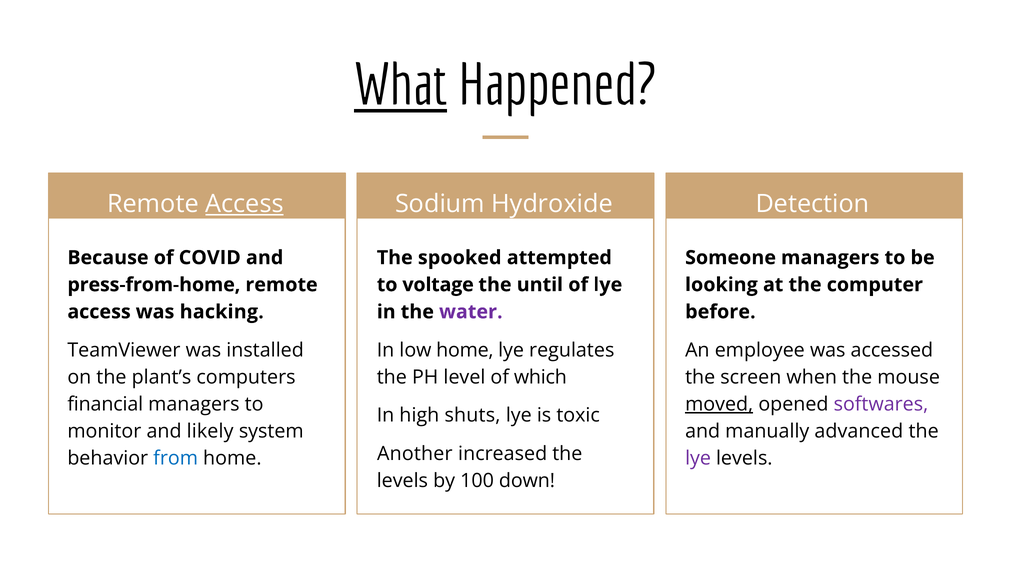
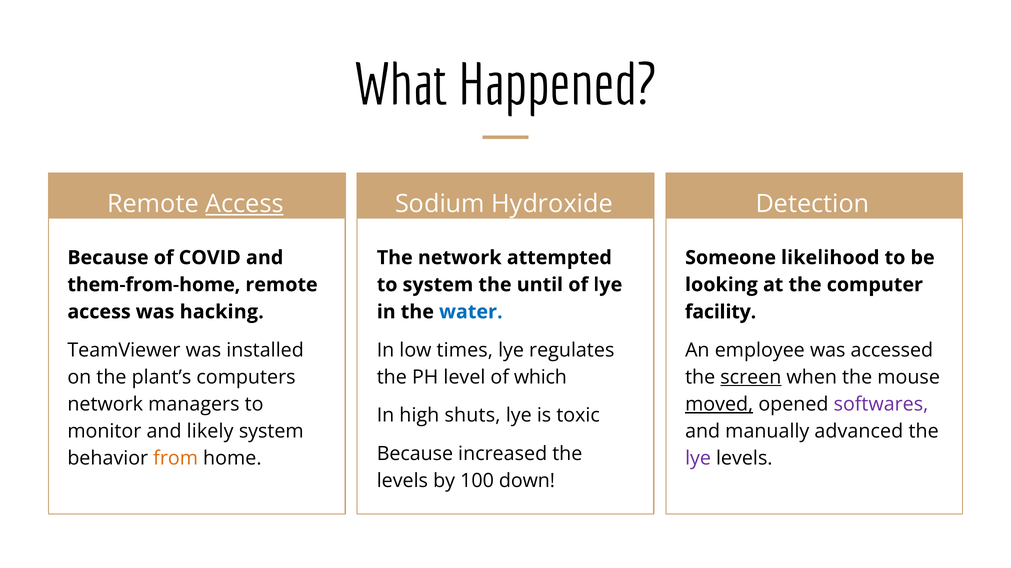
What underline: present -> none
The spooked: spooked -> network
Someone managers: managers -> likelihood
press-from-home: press-from-home -> them-from-home
to voltage: voltage -> system
water colour: purple -> blue
before: before -> facility
low home: home -> times
screen underline: none -> present
financial at (105, 405): financial -> network
Another at (415, 454): Another -> Because
from colour: blue -> orange
